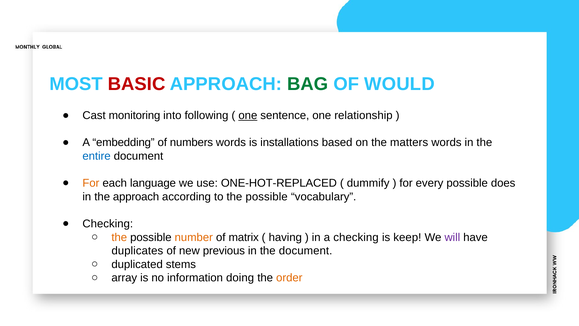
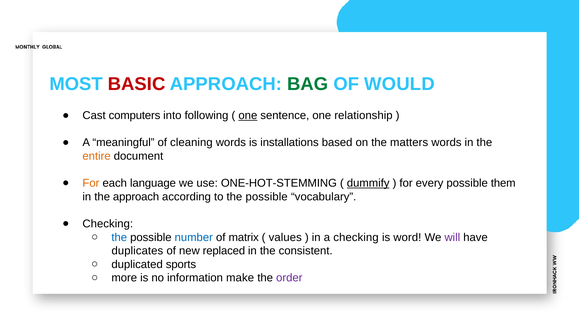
monitoring: monitoring -> computers
embedding: embedding -> meaningful
numbers: numbers -> cleaning
entire colour: blue -> orange
ONE-HOT-REPLACED: ONE-HOT-REPLACED -> ONE-HOT-STEMMING
dummify underline: none -> present
does: does -> them
the at (119, 237) colour: orange -> blue
number colour: orange -> blue
having: having -> values
keep: keep -> word
previous: previous -> replaced
the document: document -> consistent
stems: stems -> sports
array: array -> more
doing: doing -> make
order colour: orange -> purple
